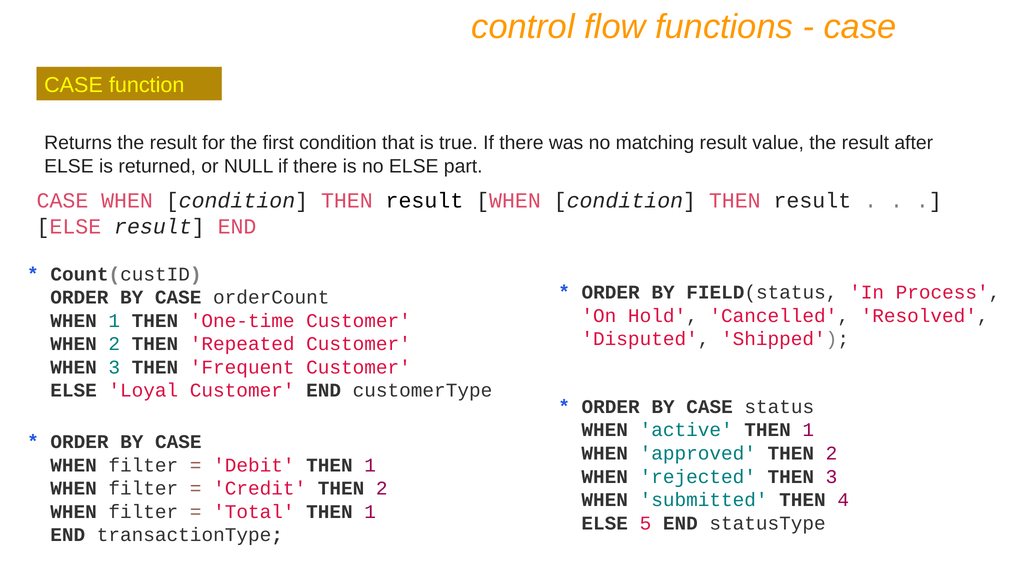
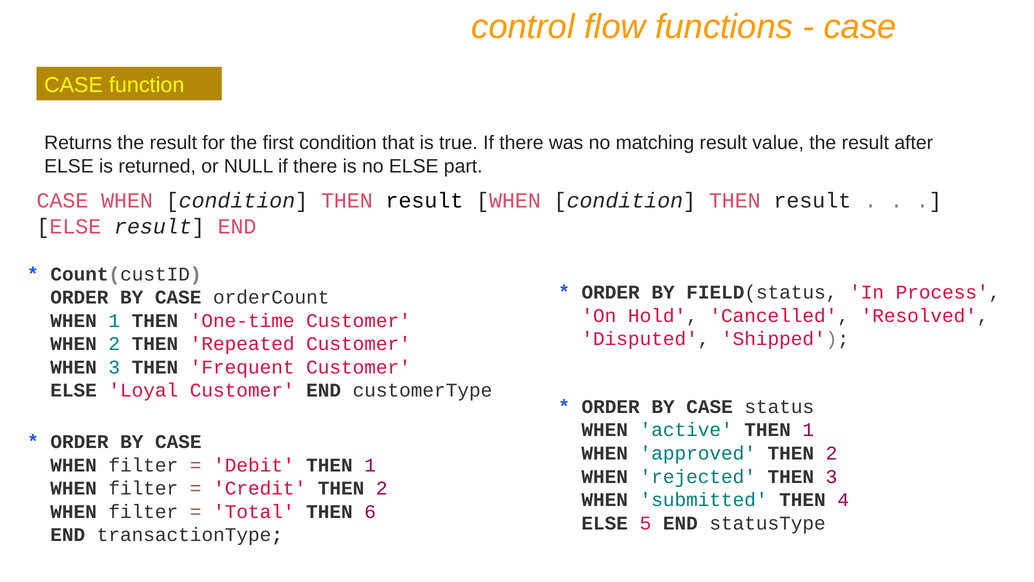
Total THEN 1: 1 -> 6
